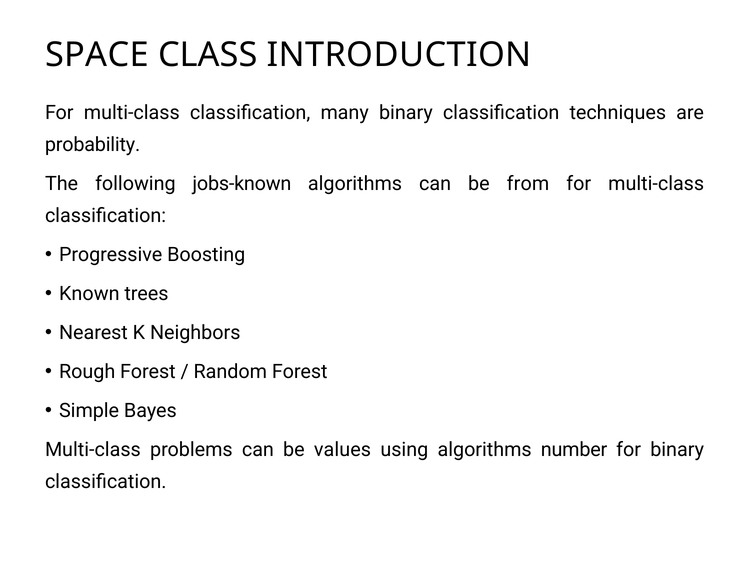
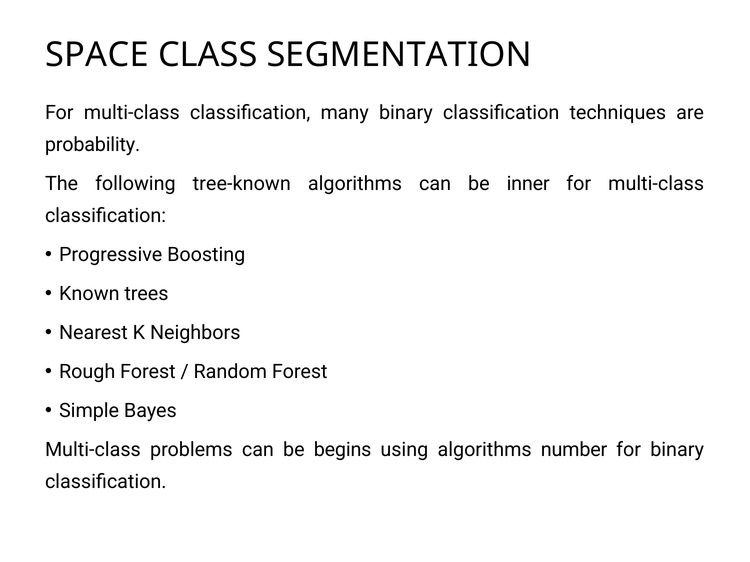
INTRODUCTION: INTRODUCTION -> SEGMENTATION
jobs-known: jobs-known -> tree-known
from: from -> inner
values: values -> begins
